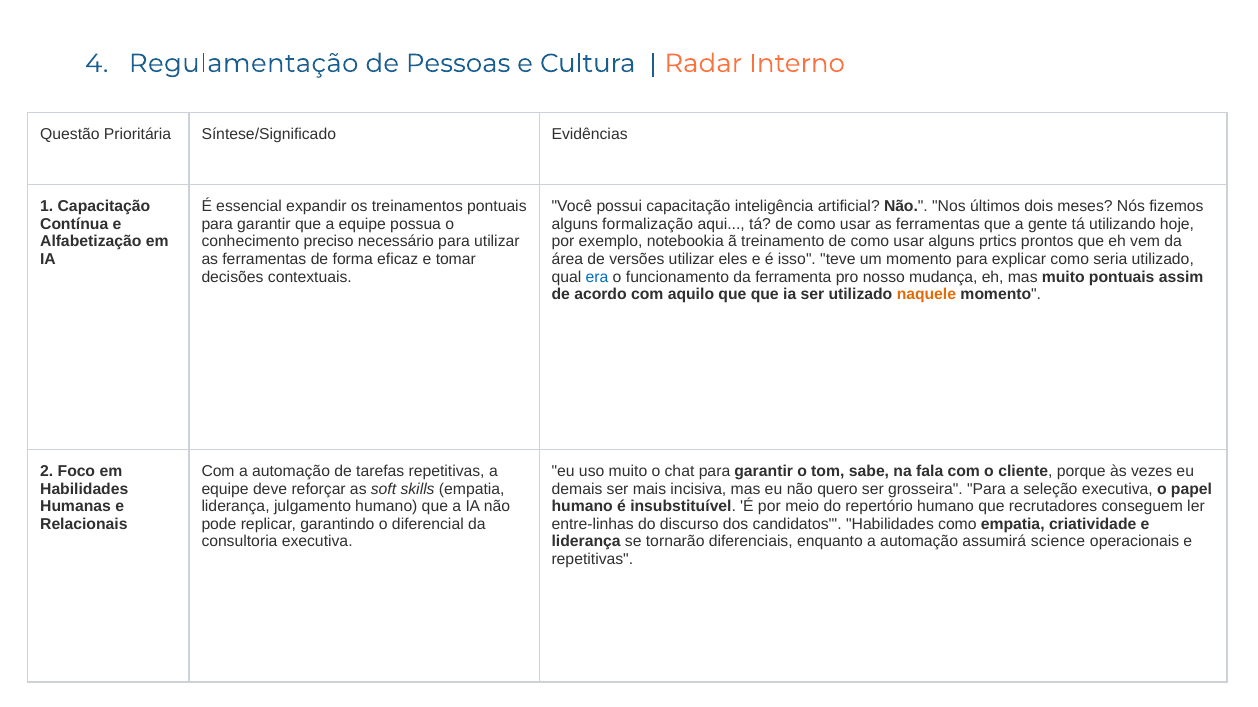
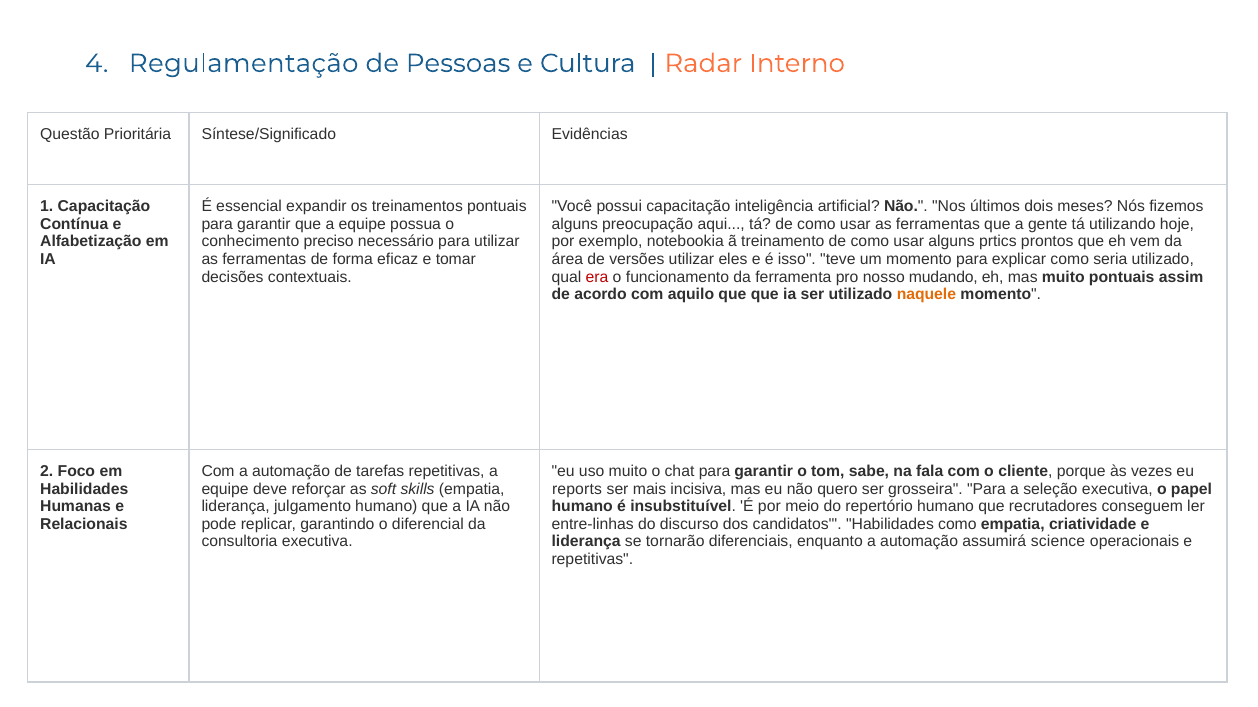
formalização: formalização -> preocupação
era colour: blue -> red
mudança: mudança -> mudando
demais: demais -> reports
